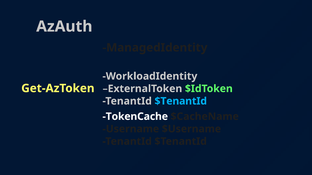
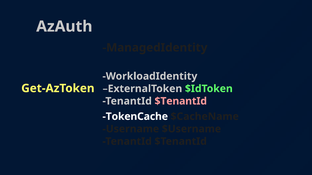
$TenantId at (181, 101) colour: light blue -> pink
